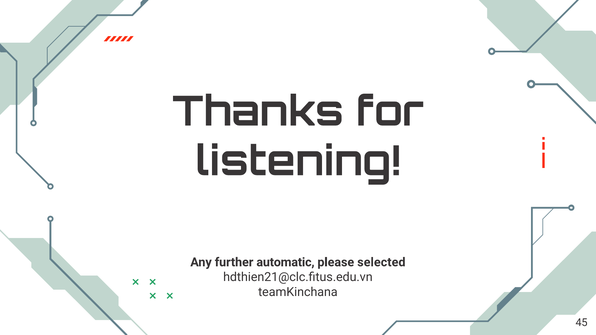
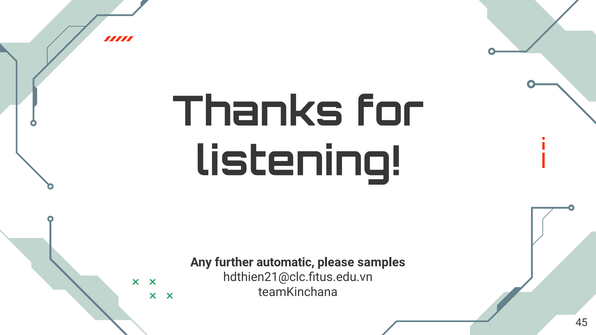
selected: selected -> samples
